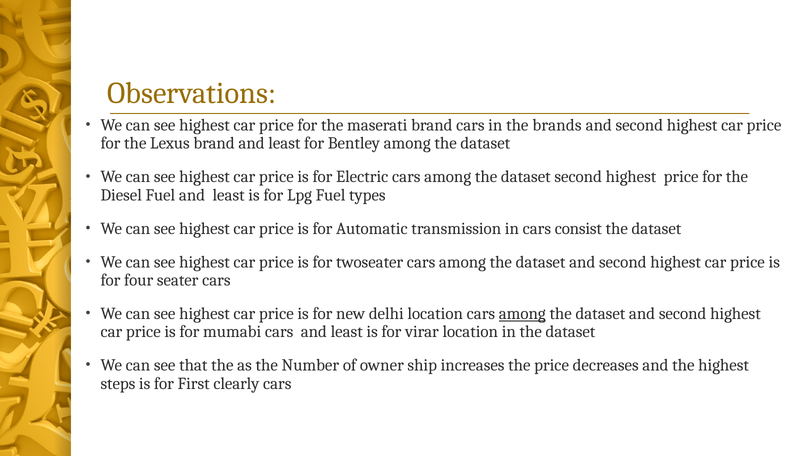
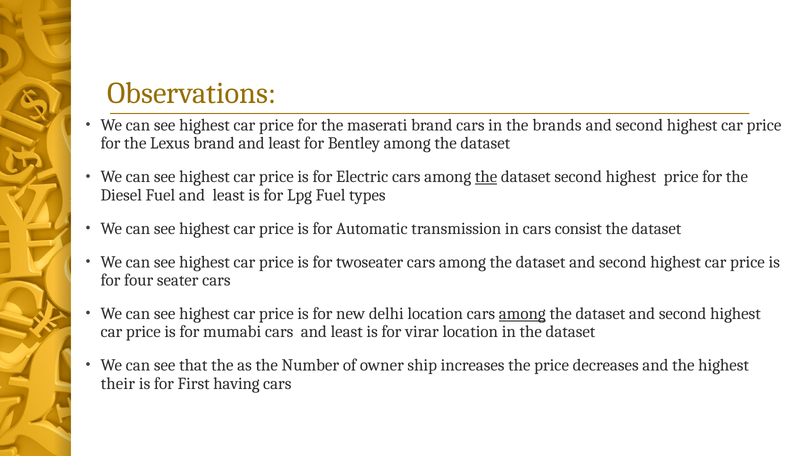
the at (486, 177) underline: none -> present
steps: steps -> their
clearly: clearly -> having
